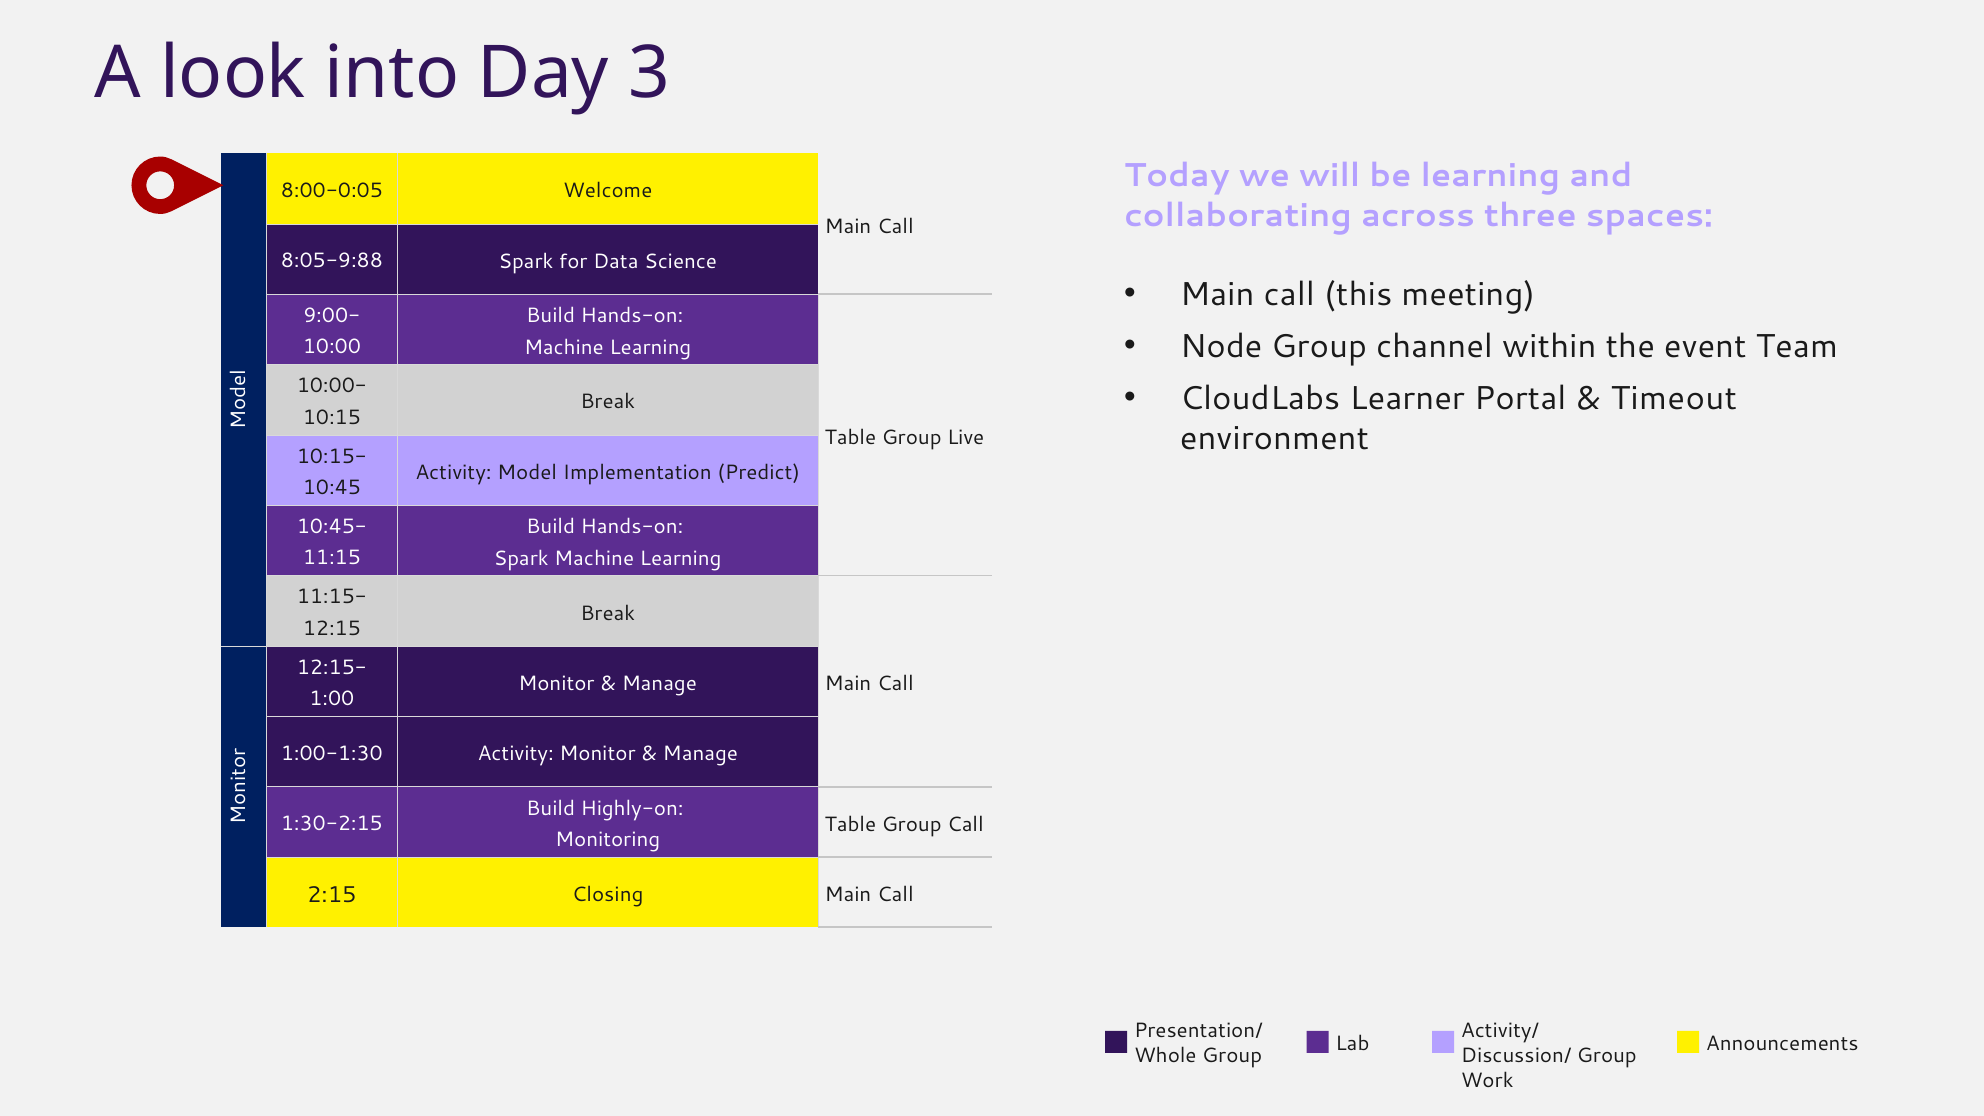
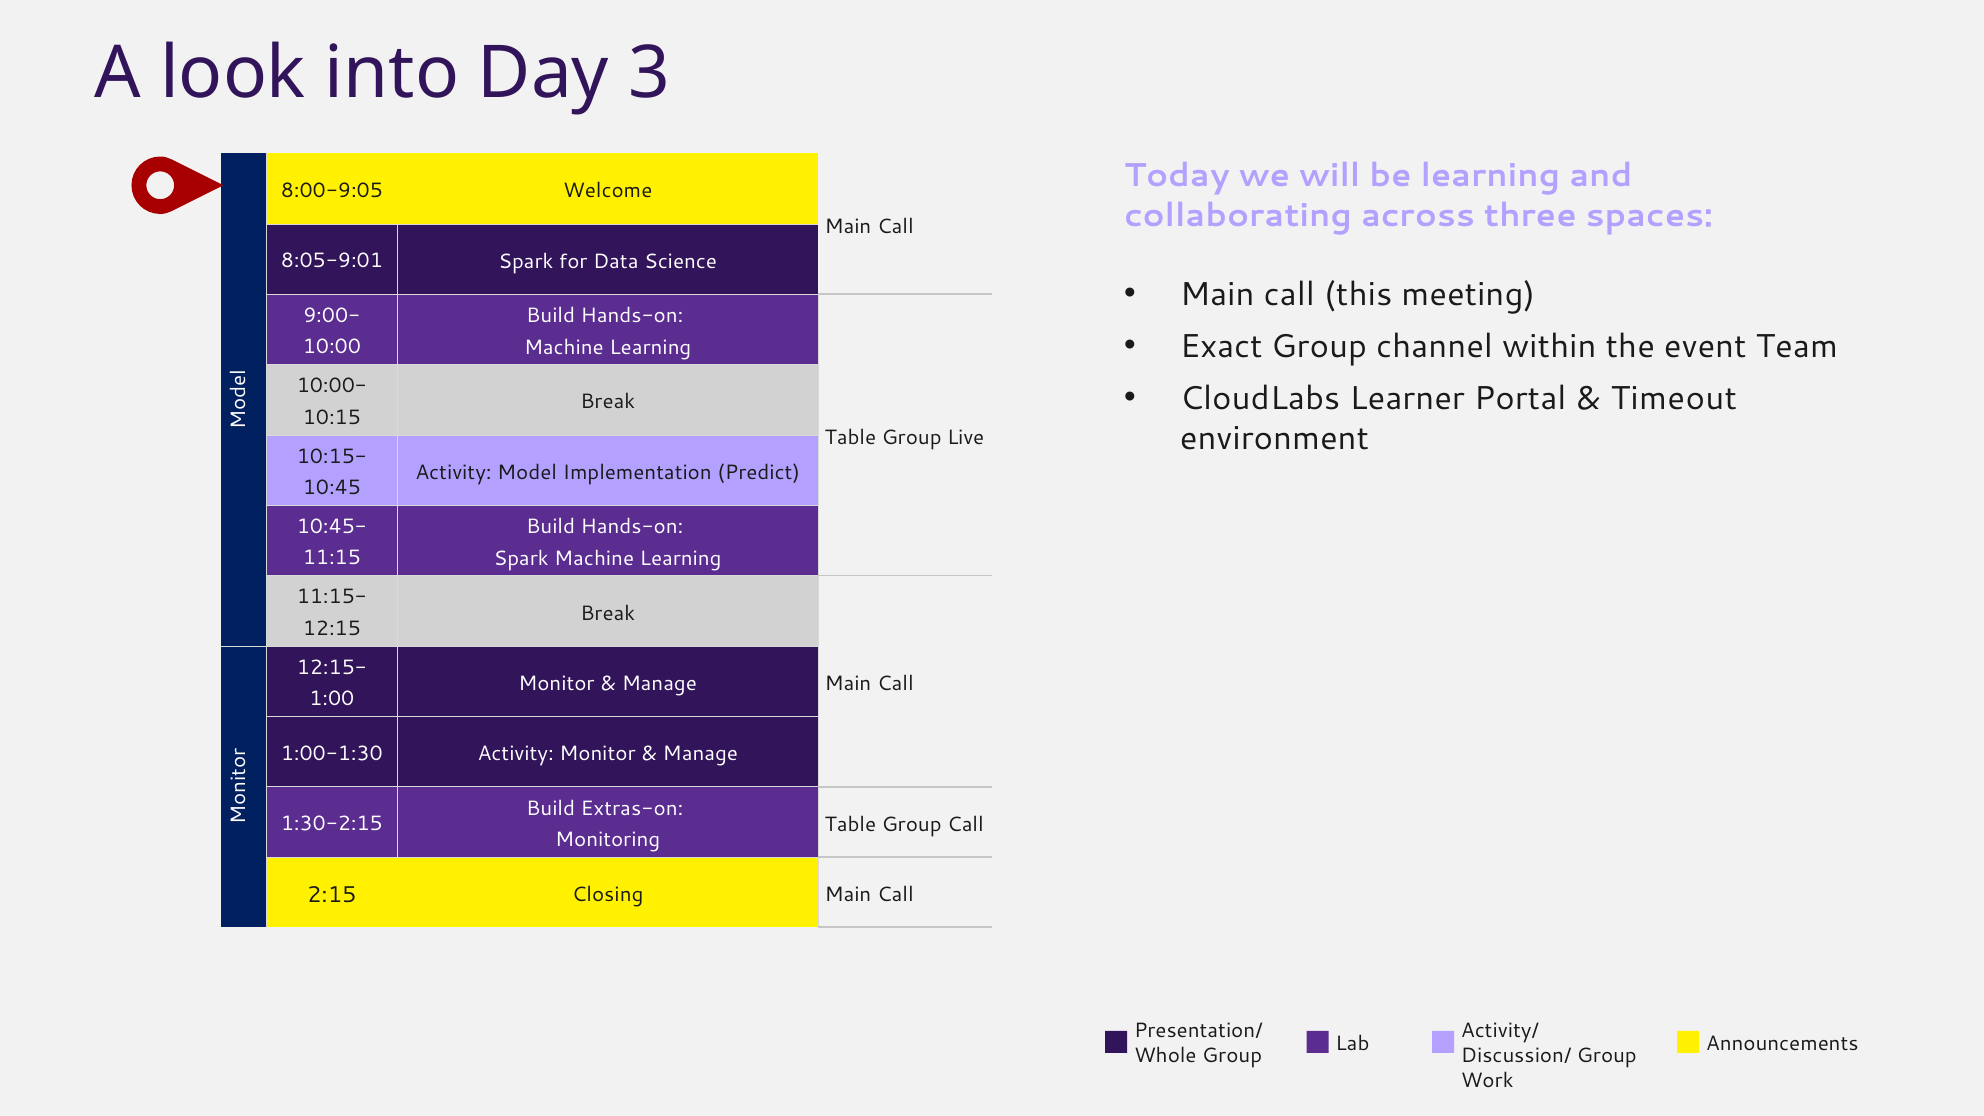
8:00-0:05: 8:00-0:05 -> 8:00-9:05
8:05-9:88: 8:05-9:88 -> 8:05-9:01
Node: Node -> Exact
Highly-on: Highly-on -> Extras-on
